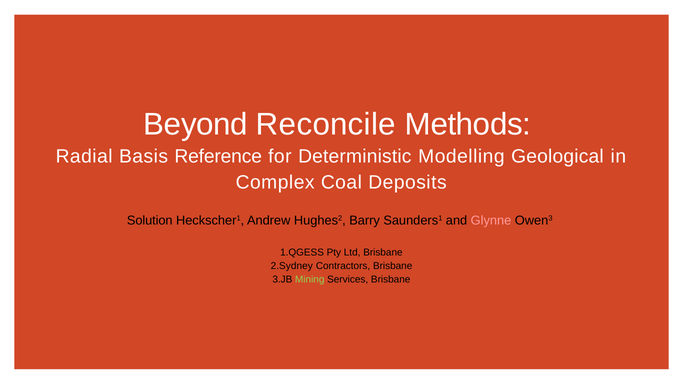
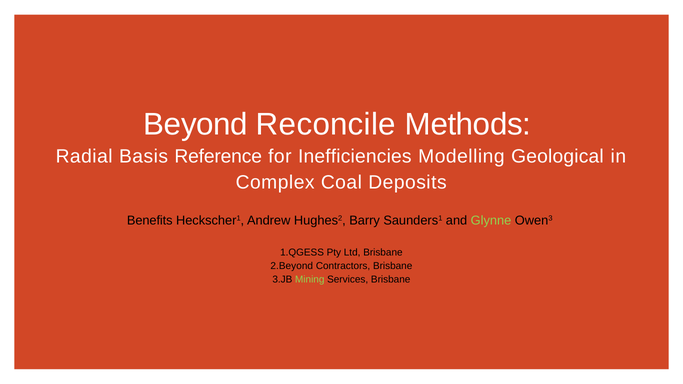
Deterministic: Deterministic -> Inefficiencies
Solution: Solution -> Benefits
Glynne colour: pink -> light green
2.Sydney: 2.Sydney -> 2.Beyond
